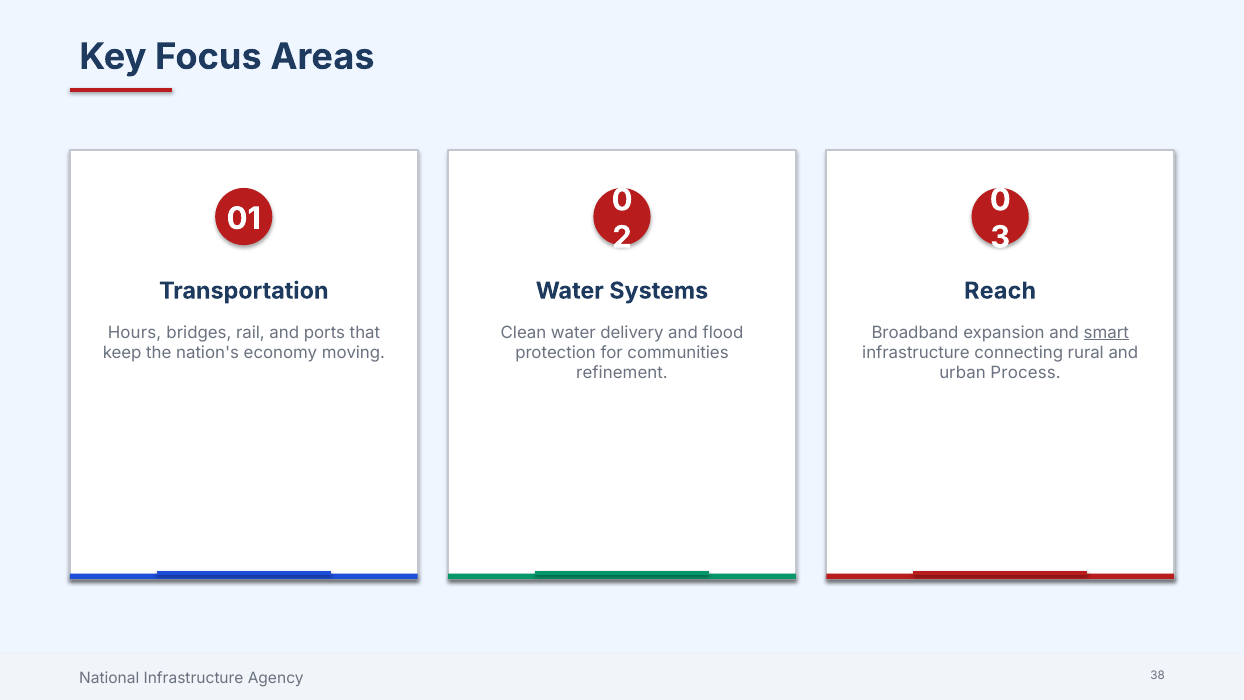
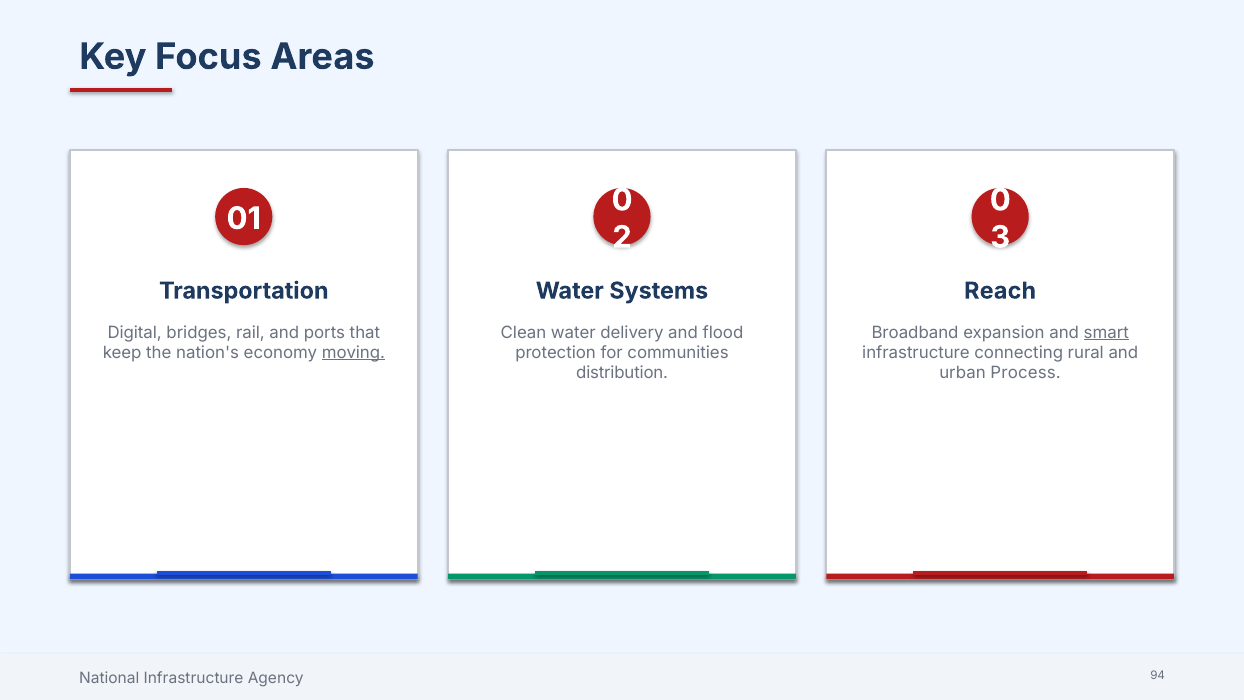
Hours: Hours -> Digital
moving underline: none -> present
refinement: refinement -> distribution
38: 38 -> 94
